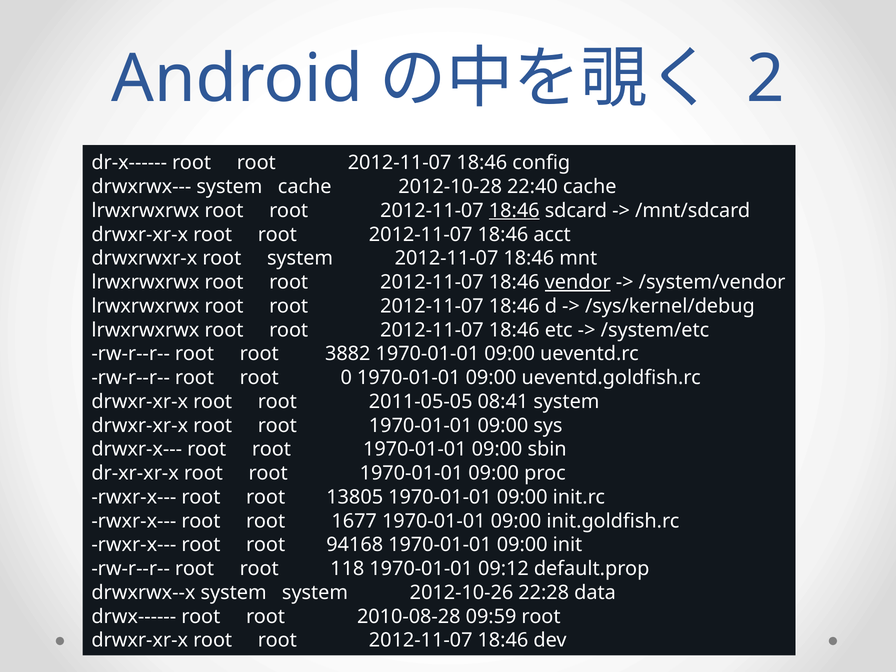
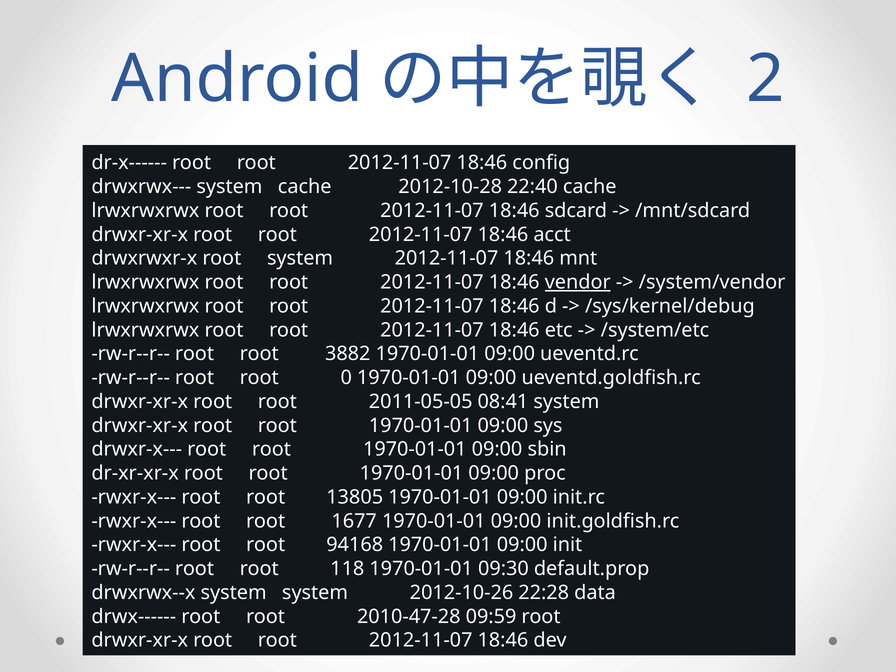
18:46 at (514, 211) underline: present -> none
09:12: 09:12 -> 09:30
2010-08-28: 2010-08-28 -> 2010-47-28
